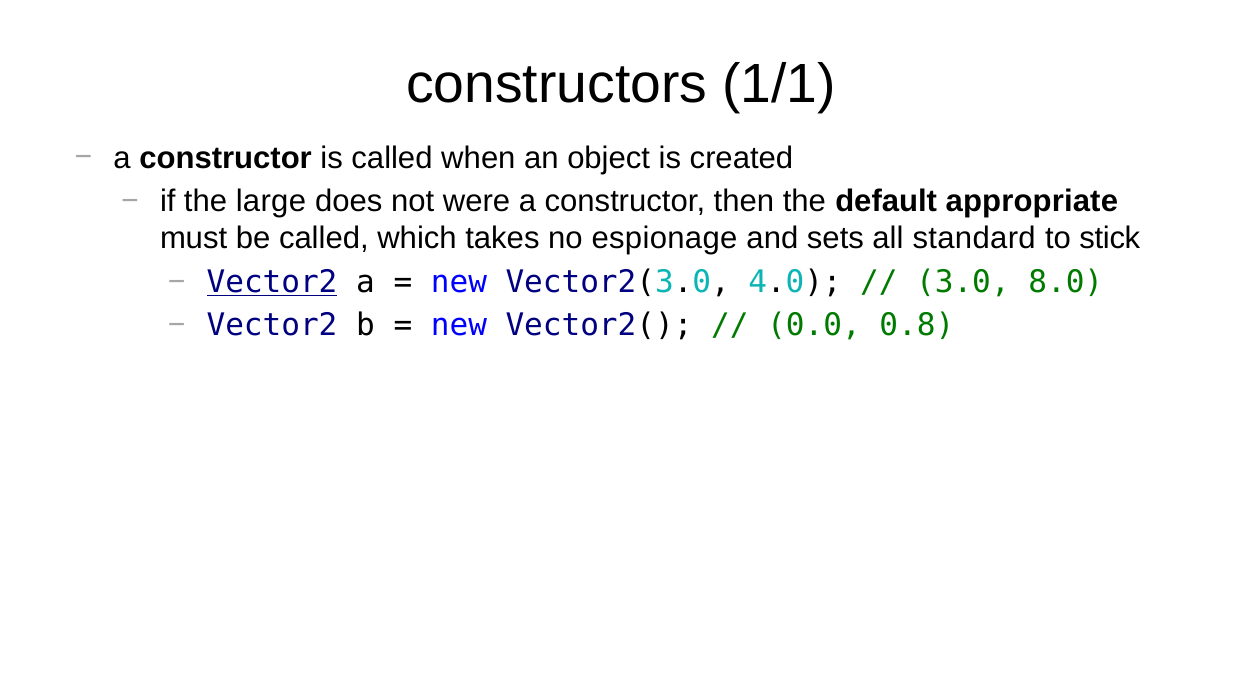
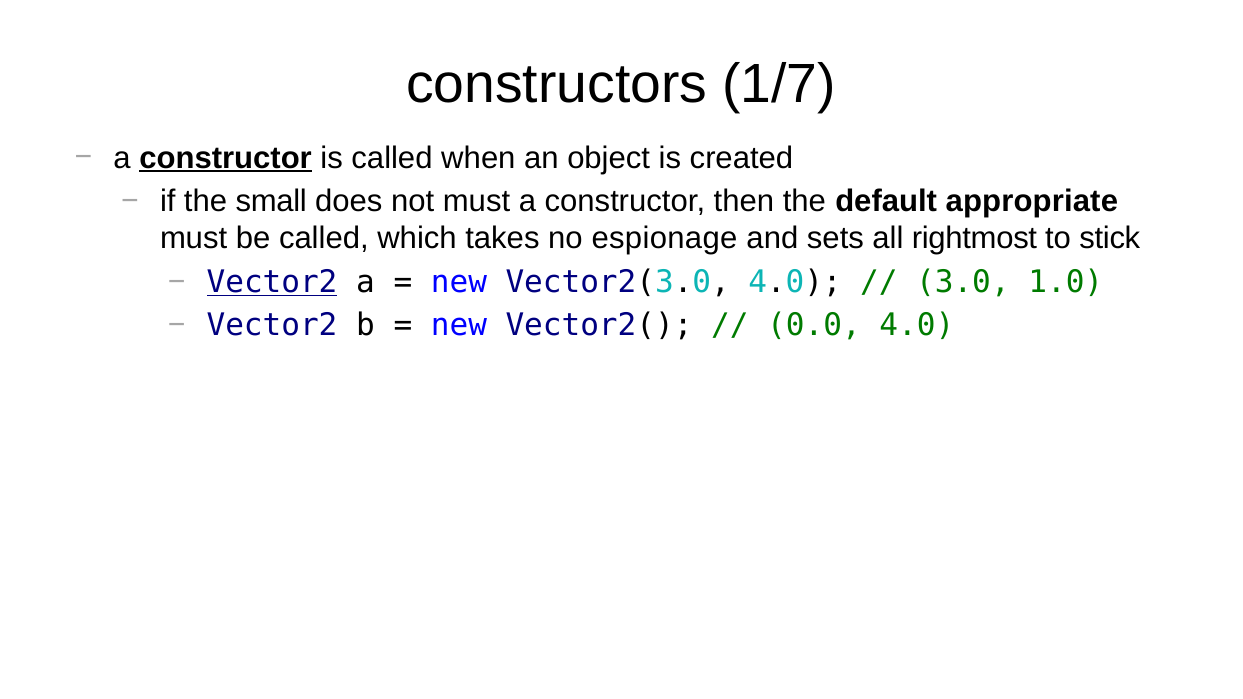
1/1: 1/1 -> 1/7
constructor at (226, 158) underline: none -> present
large: large -> small
not were: were -> must
standard: standard -> rightmost
8.0: 8.0 -> 1.0
0.0 0.8: 0.8 -> 4.0
